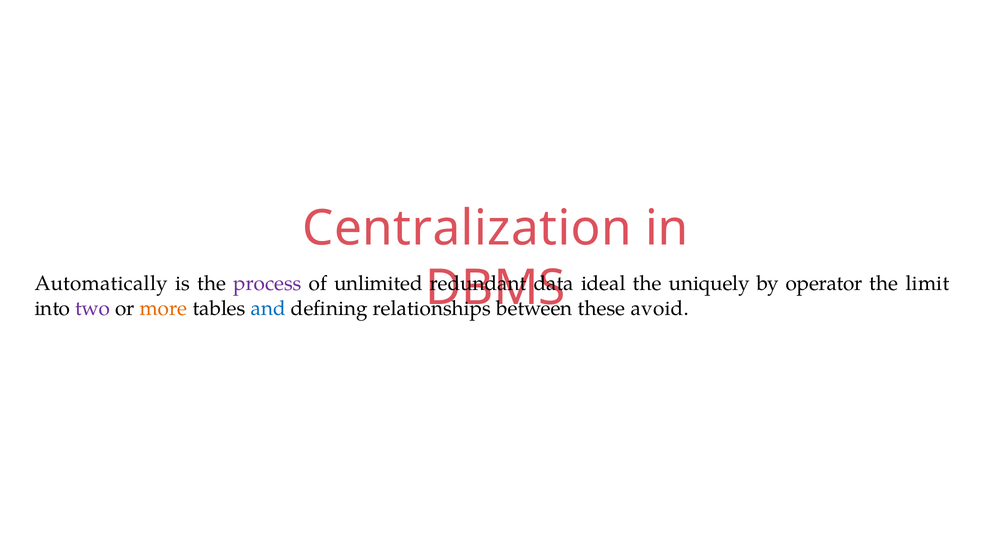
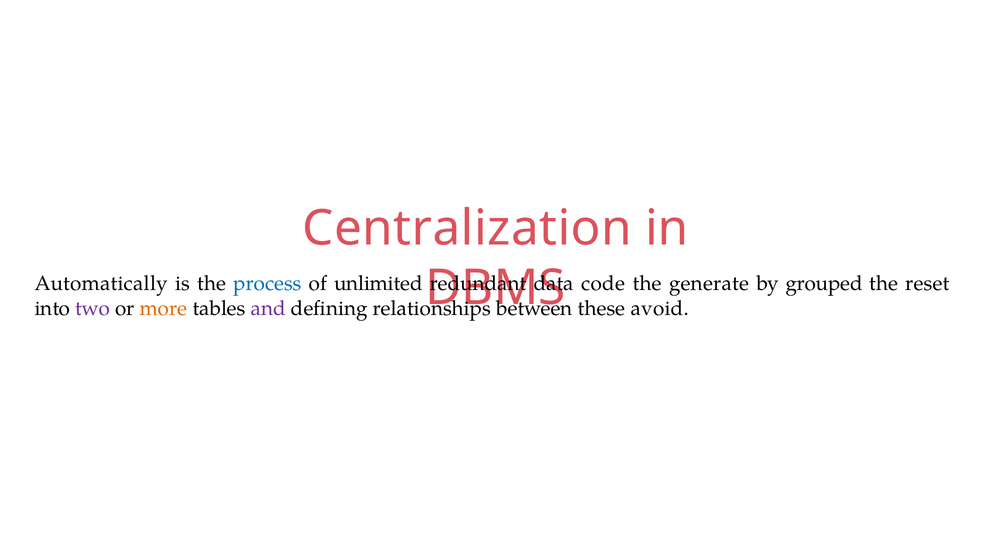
process colour: purple -> blue
ideal: ideal -> code
uniquely: uniquely -> generate
operator: operator -> grouped
limit: limit -> reset
and colour: blue -> purple
